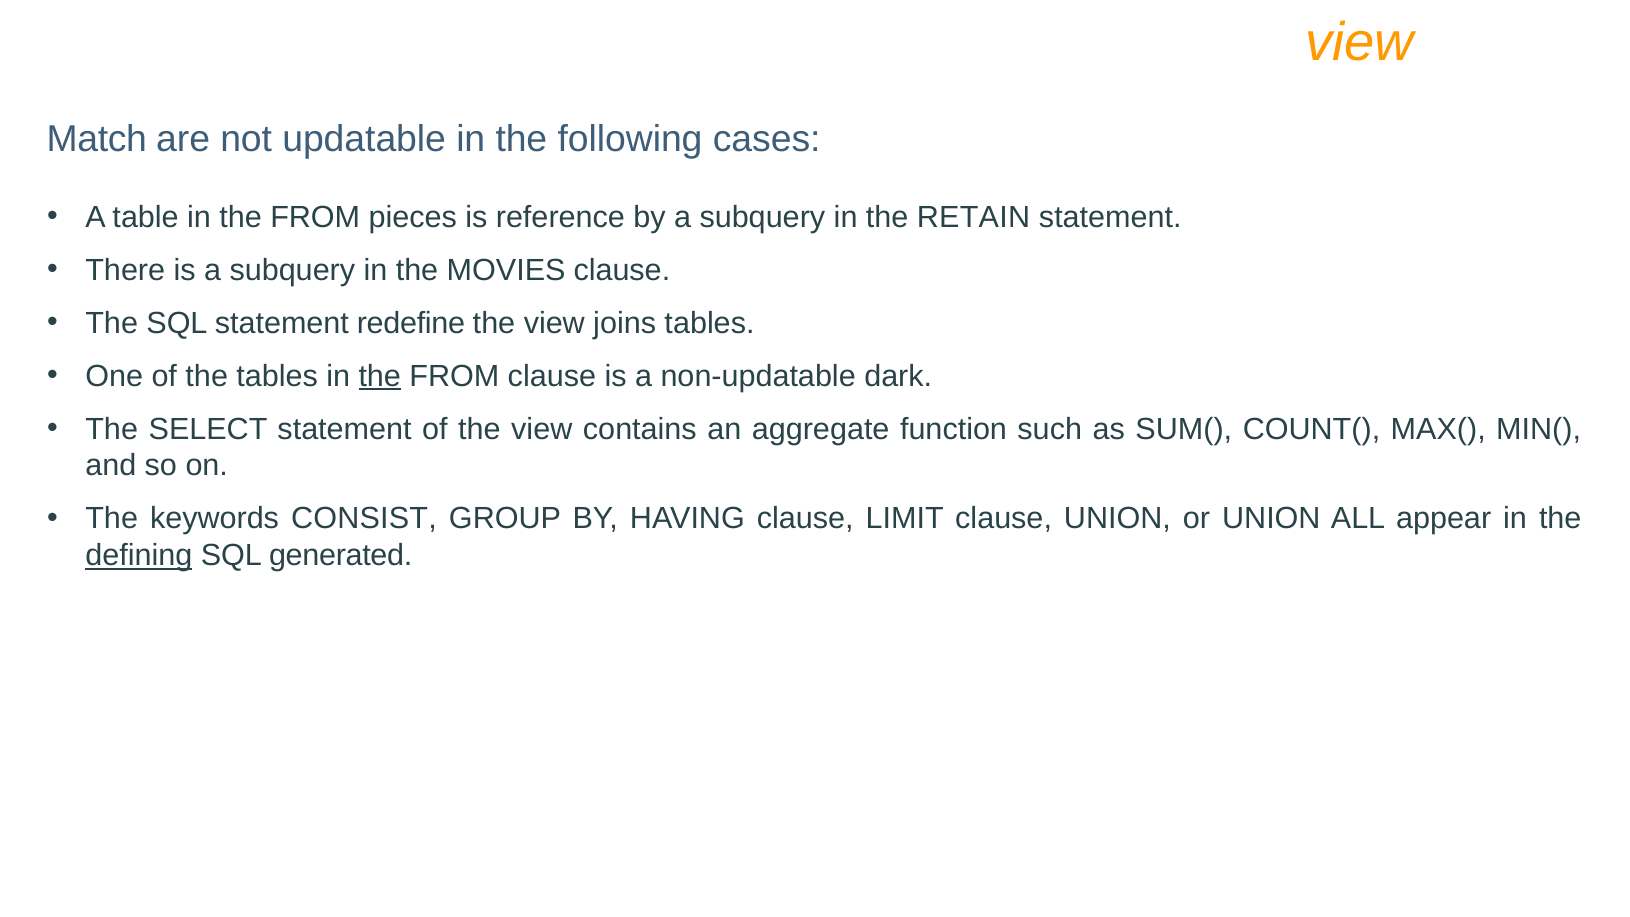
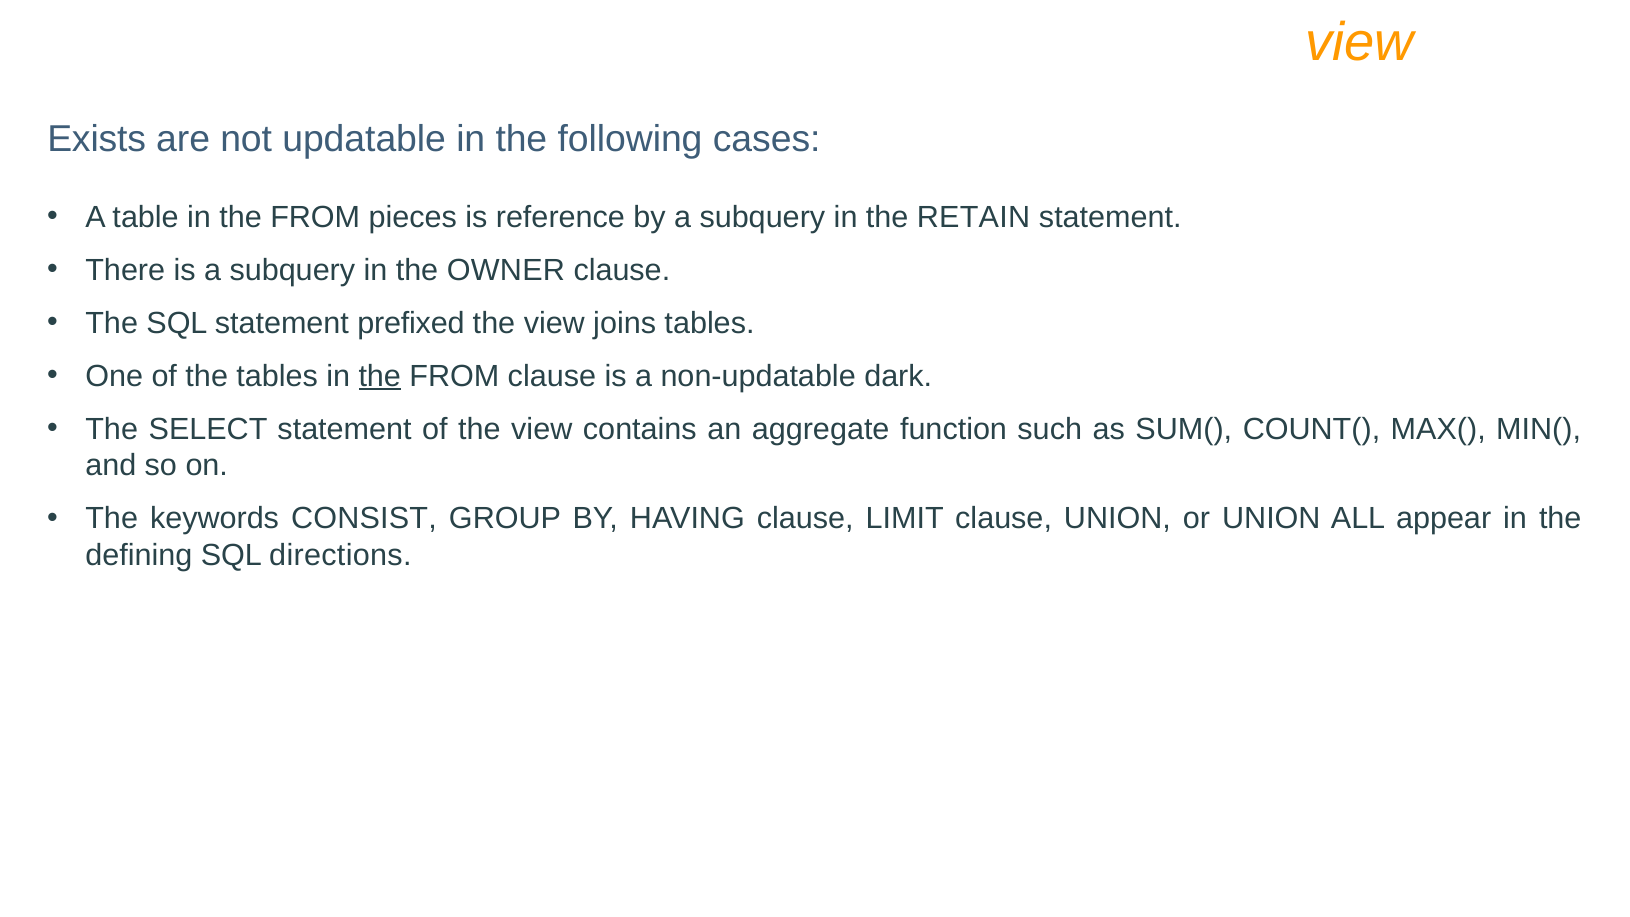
Match: Match -> Exists
MOVIES: MOVIES -> OWNER
redefine: redefine -> prefixed
defining underline: present -> none
generated: generated -> directions
